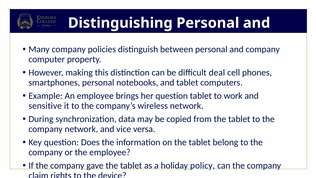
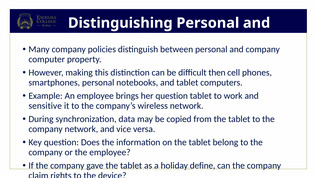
deal: deal -> then
policy: policy -> define
